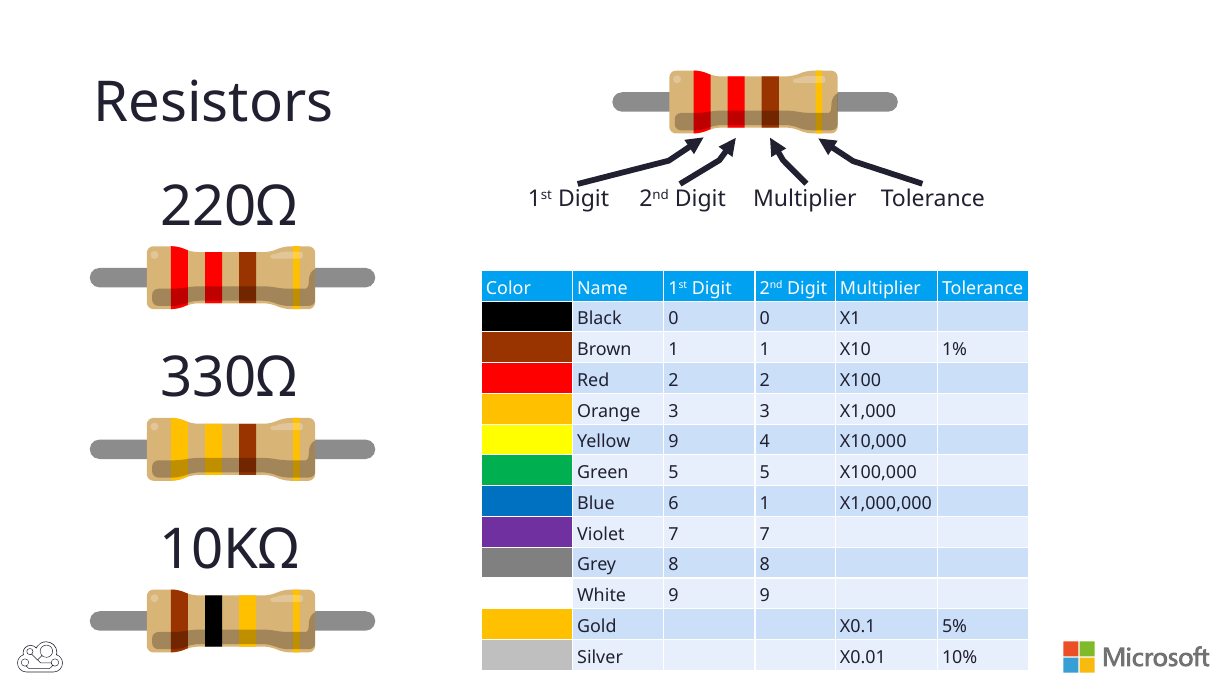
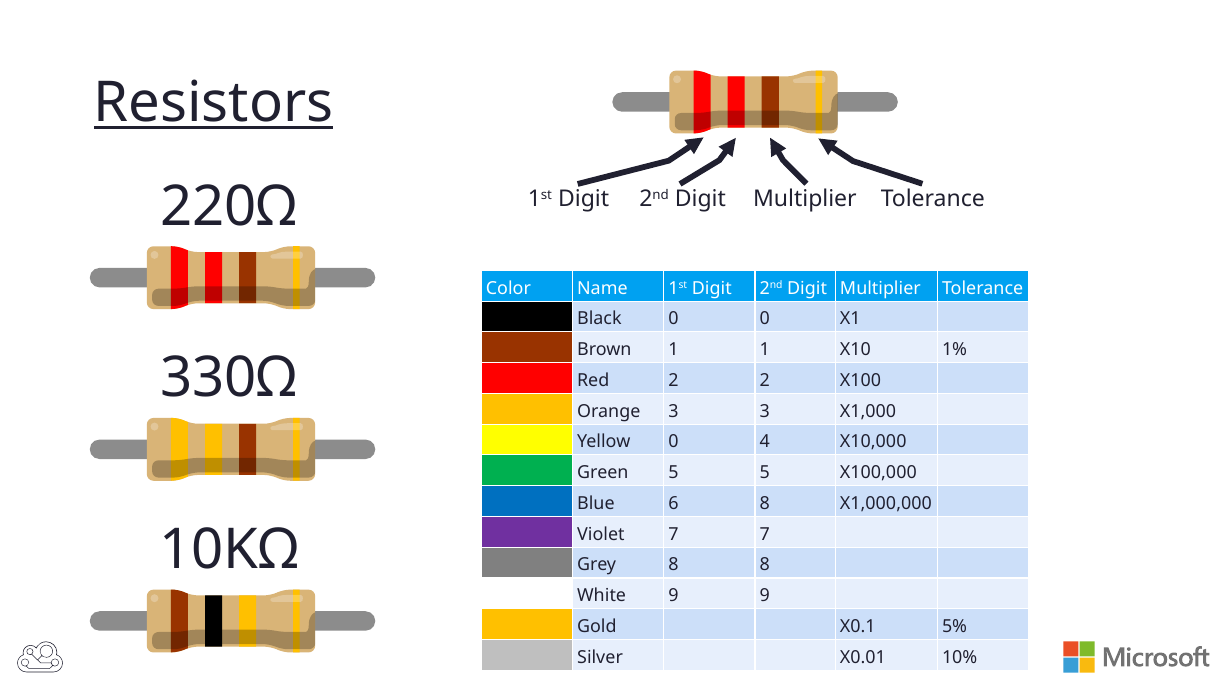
Resistors underline: none -> present
Yellow 9: 9 -> 0
6 1: 1 -> 8
